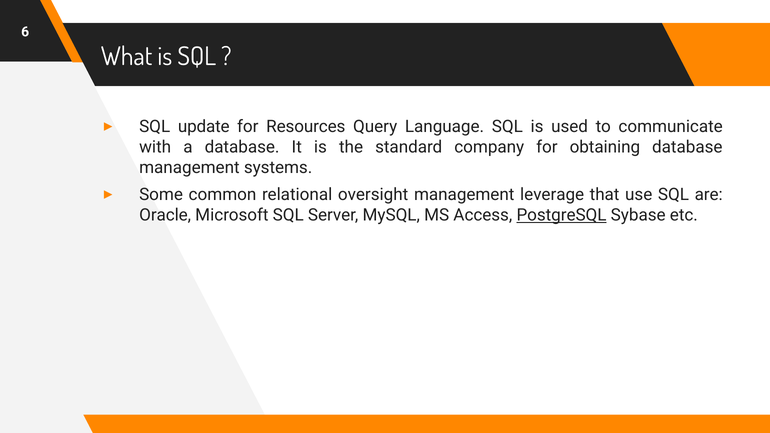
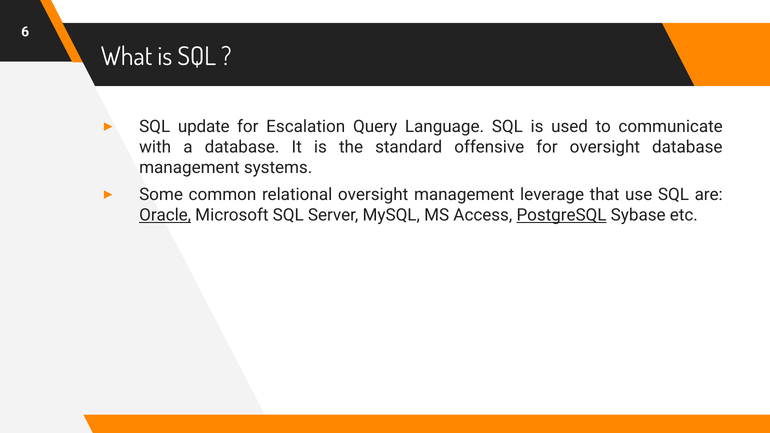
Resources: Resources -> Escalation
company: company -> offensive
for obtaining: obtaining -> oversight
Oracle underline: none -> present
